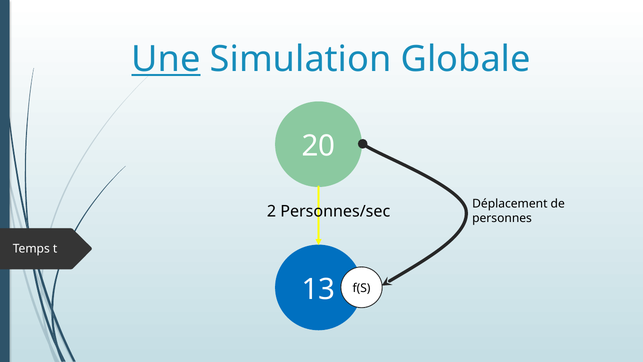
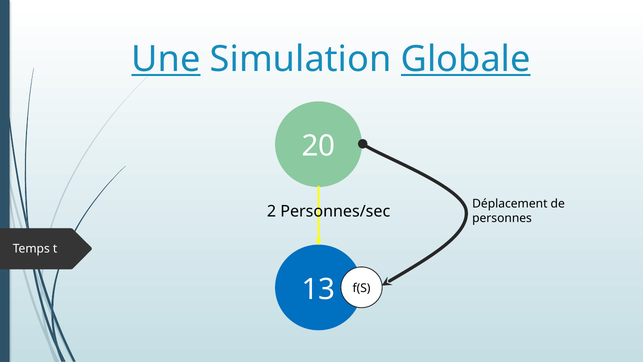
Globale underline: none -> present
